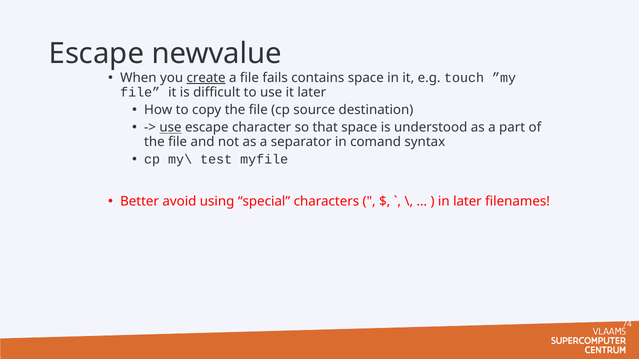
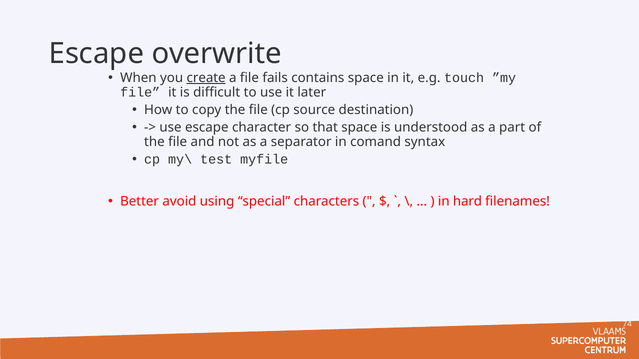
newvalue: newvalue -> overwrite
use at (171, 128) underline: present -> none
in later: later -> hard
